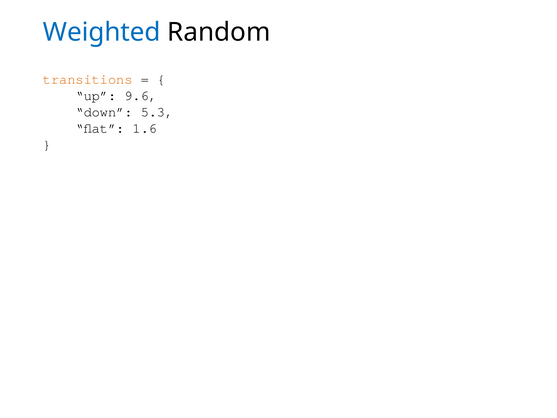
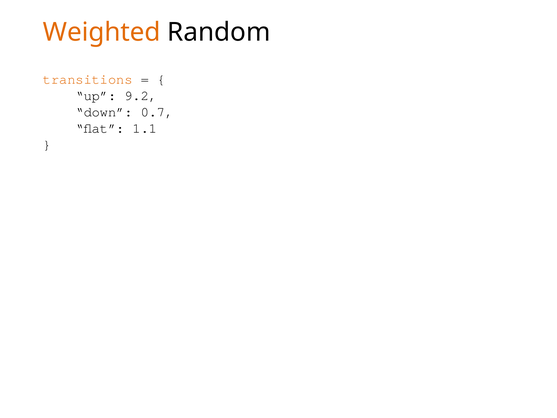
Weighted colour: blue -> orange
9.6: 9.6 -> 9.2
5.3: 5.3 -> 0.7
1.6: 1.6 -> 1.1
